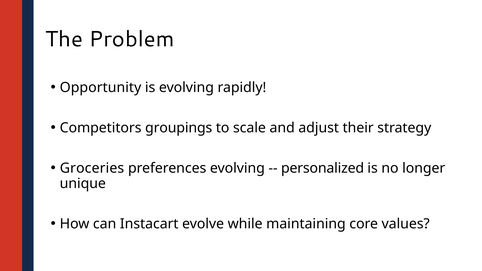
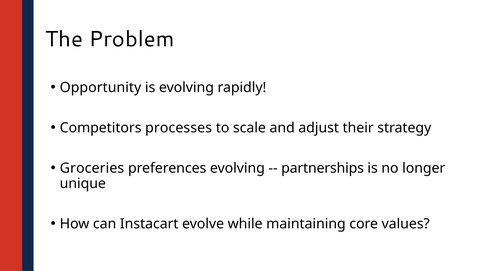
groupings: groupings -> processes
personalized: personalized -> partnerships
